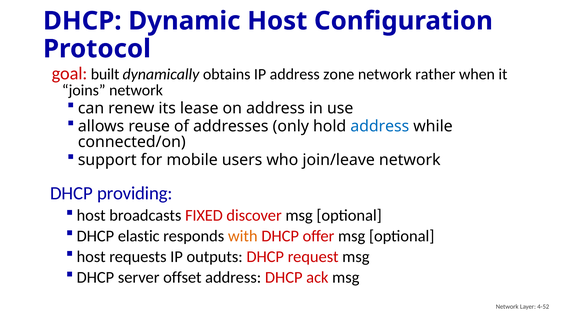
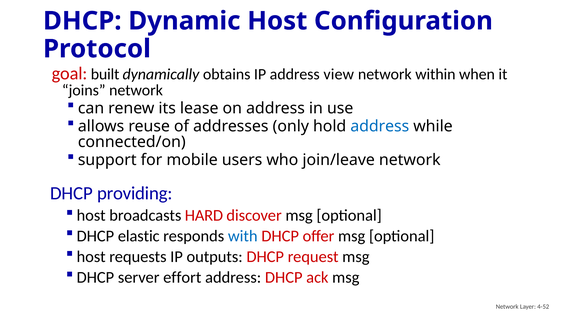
zone: zone -> view
rather: rather -> within
FIXED: FIXED -> HARD
with colour: orange -> blue
offset: offset -> effort
